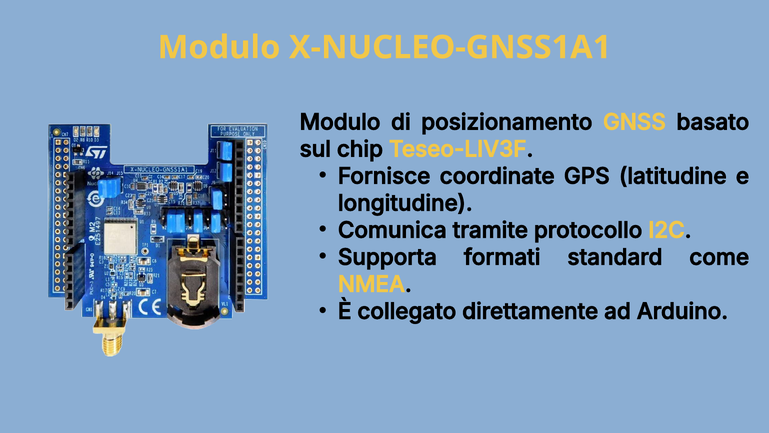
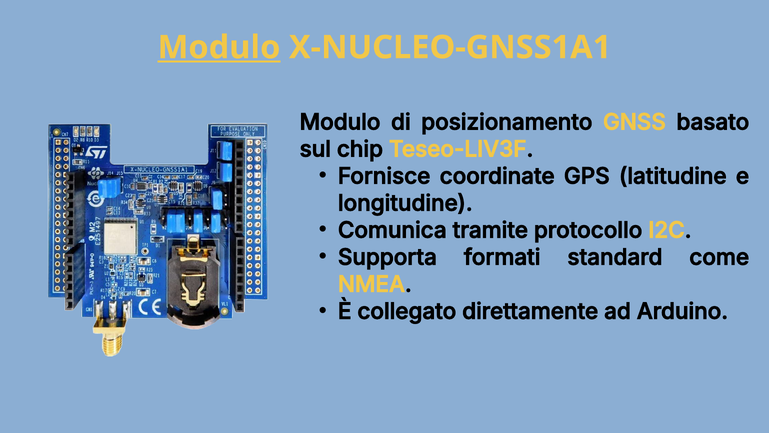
Modulo at (219, 47) underline: none -> present
